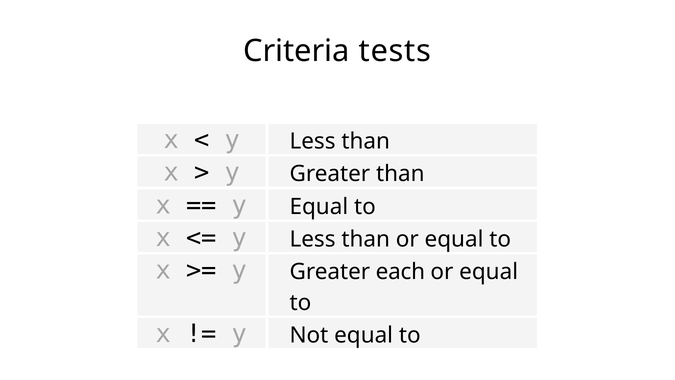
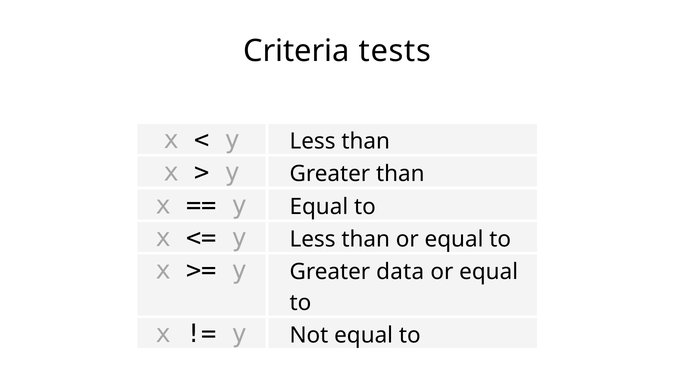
each: each -> data
